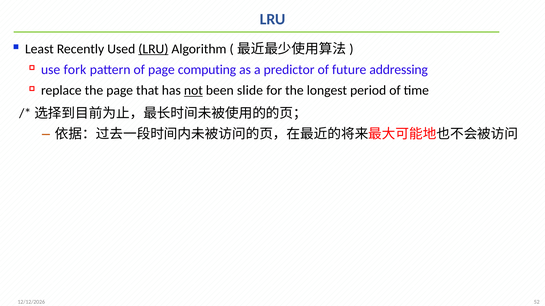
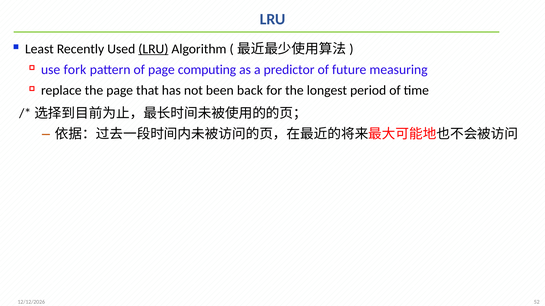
addressing: addressing -> measuring
not underline: present -> none
slide: slide -> back
